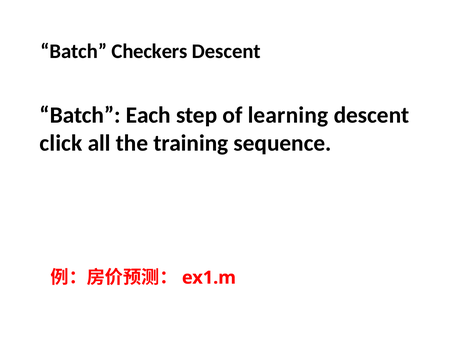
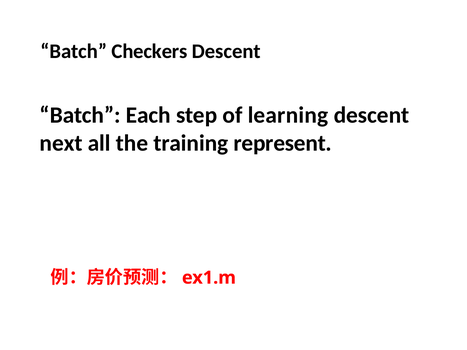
click: click -> next
sequence: sequence -> represent
